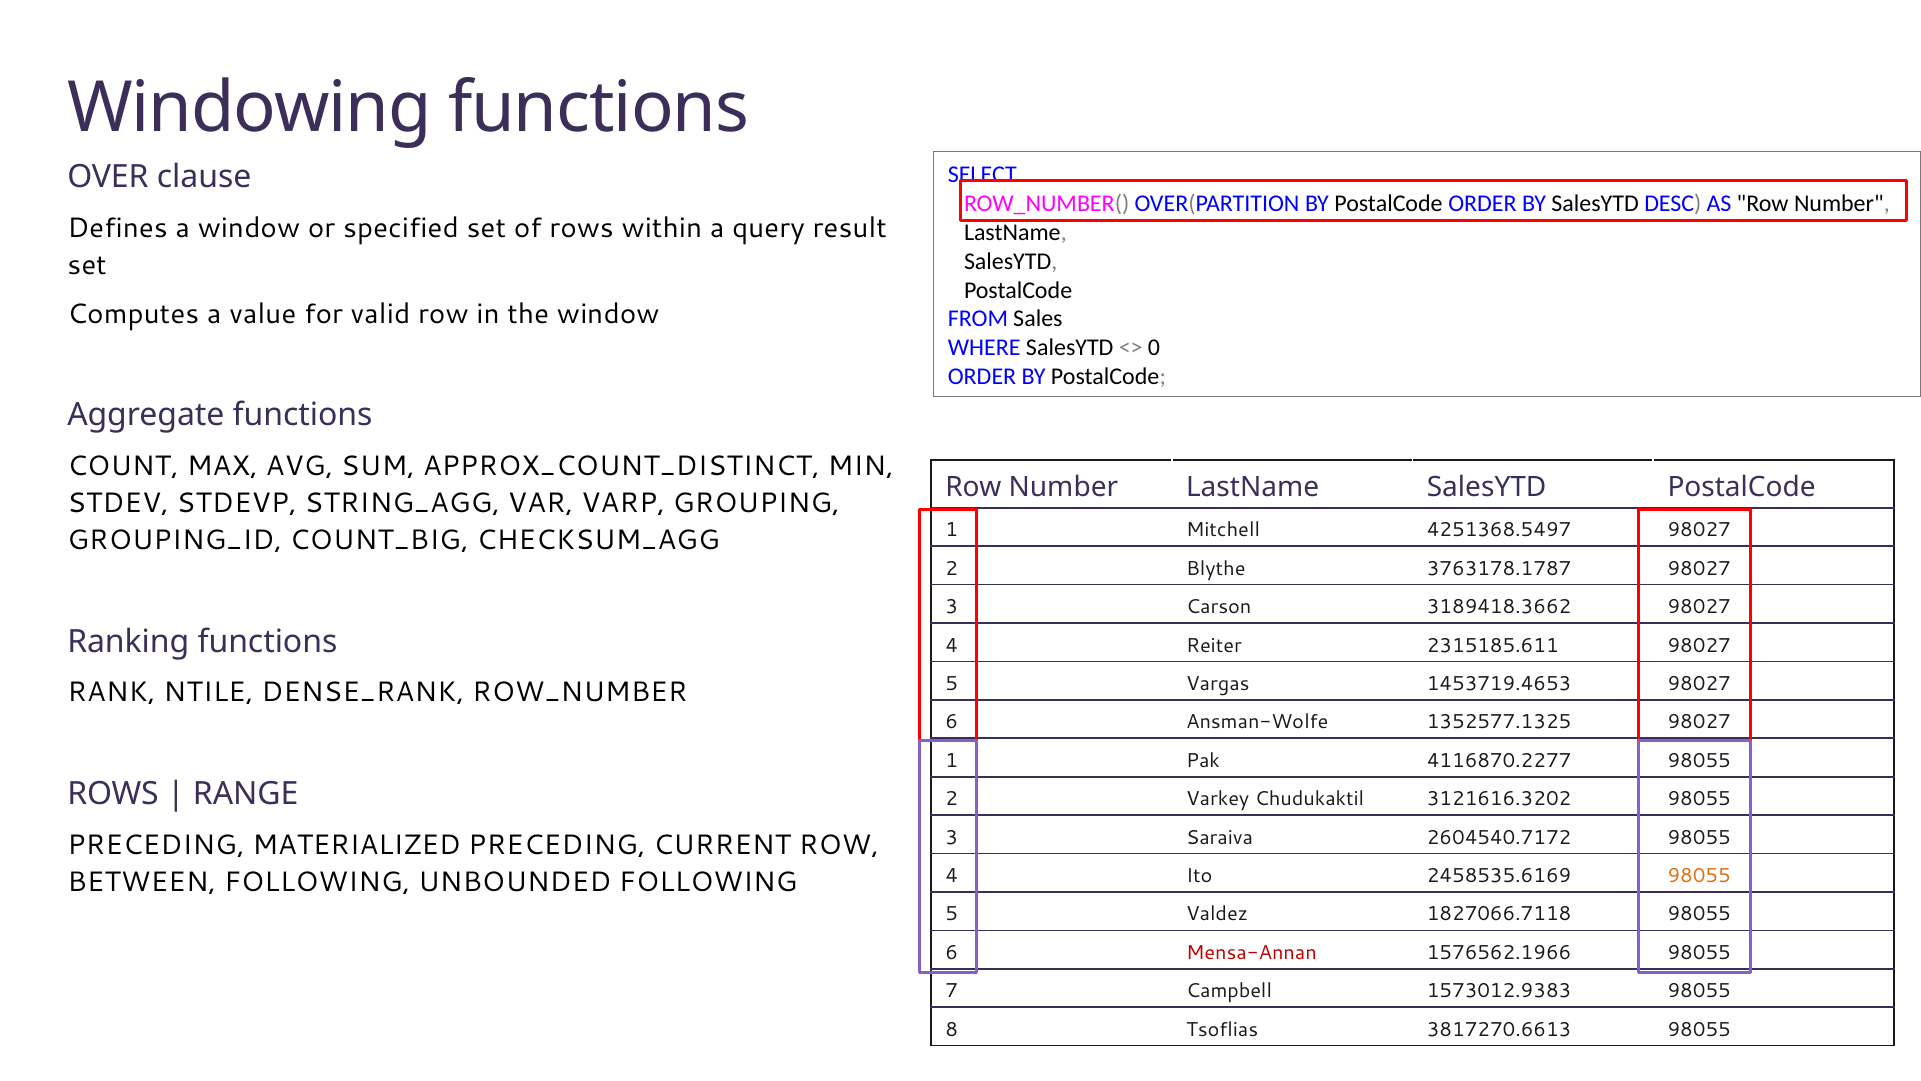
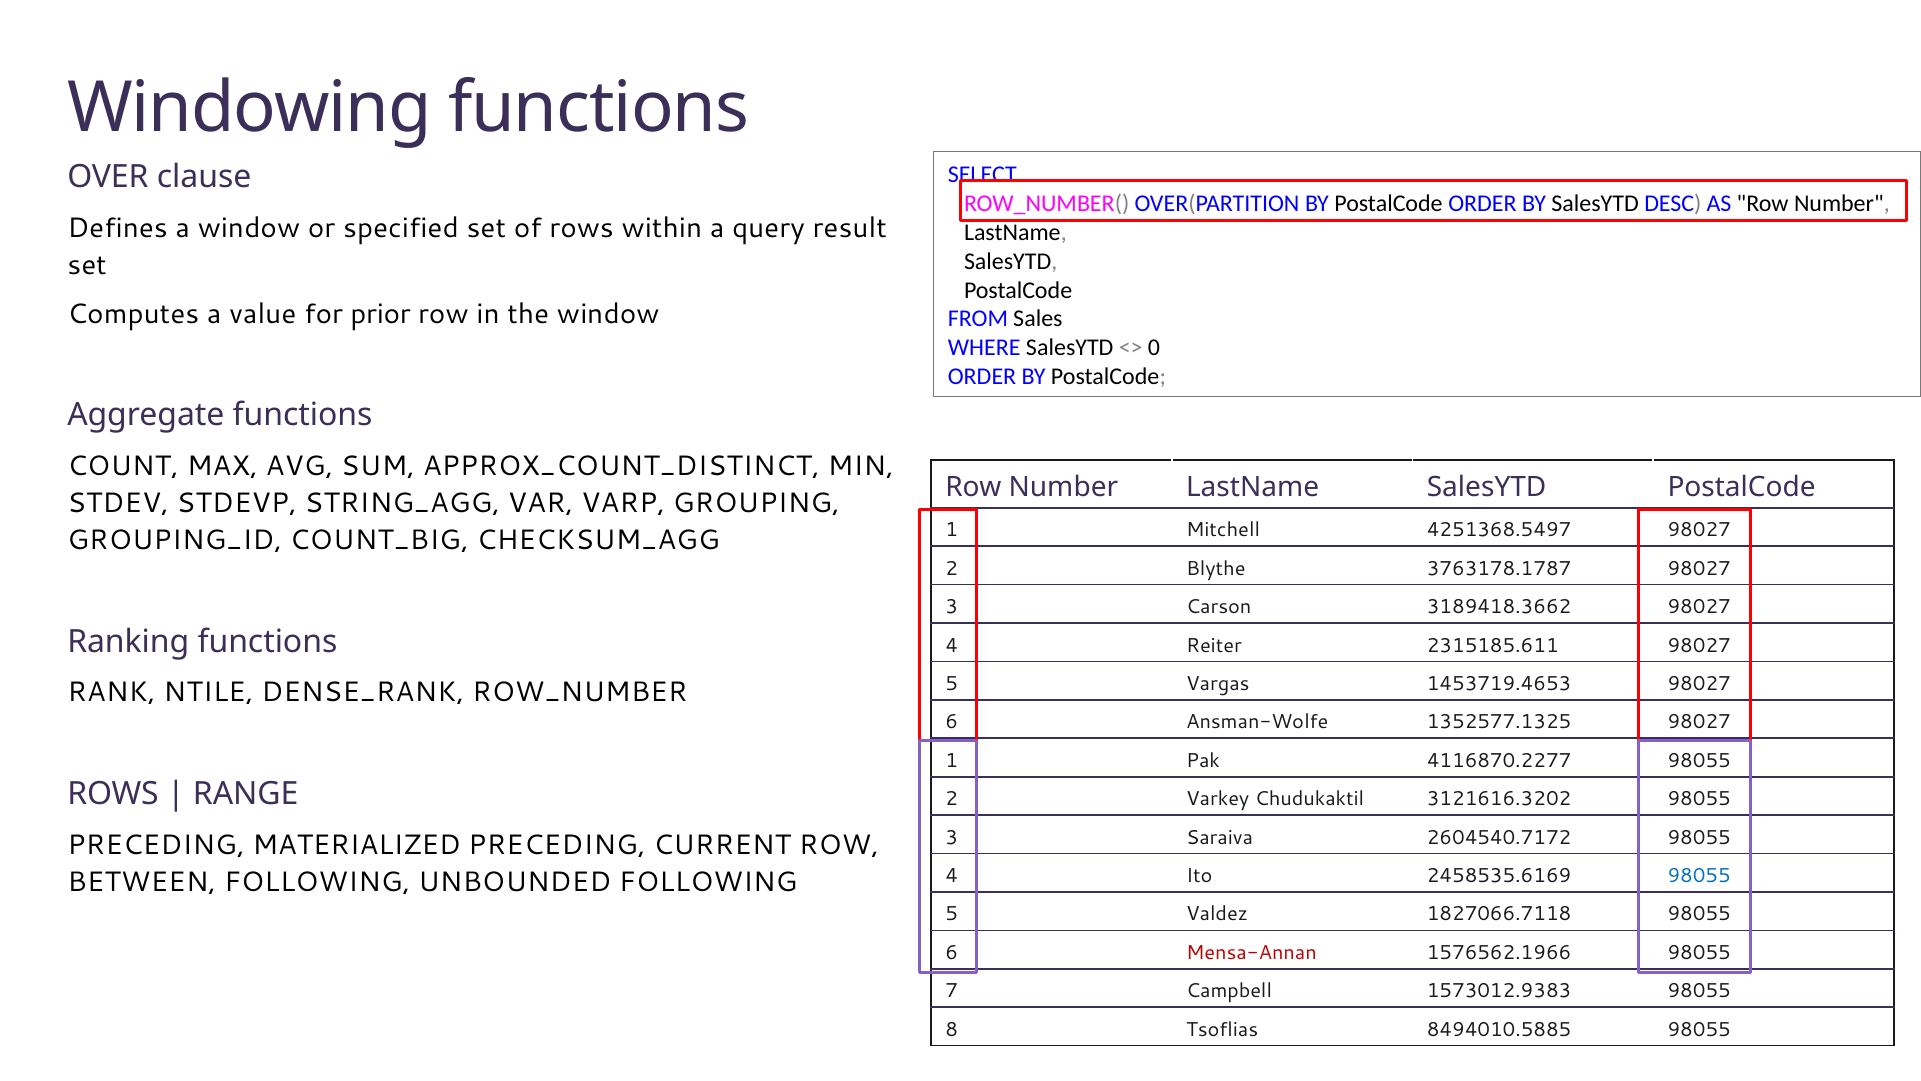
valid: valid -> prior
98055 at (1699, 876) colour: orange -> blue
3817270.6613: 3817270.6613 -> 8494010.5885
